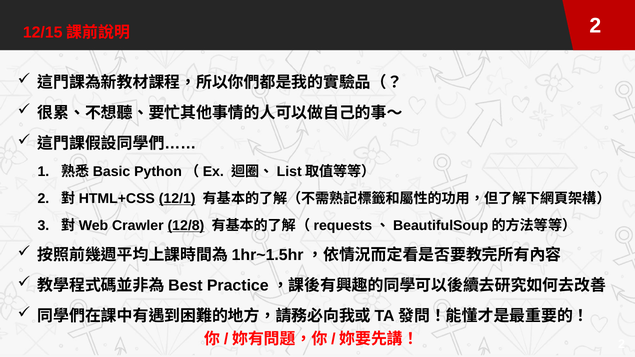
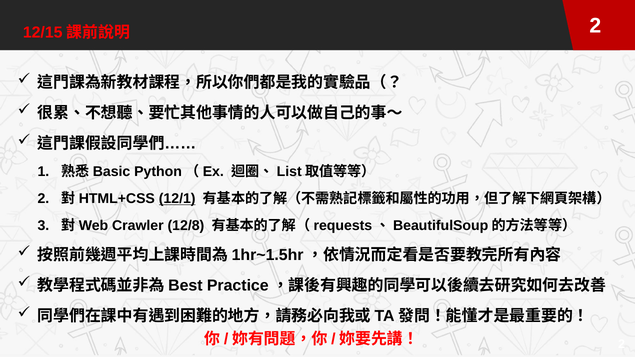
12/8 underline: present -> none
